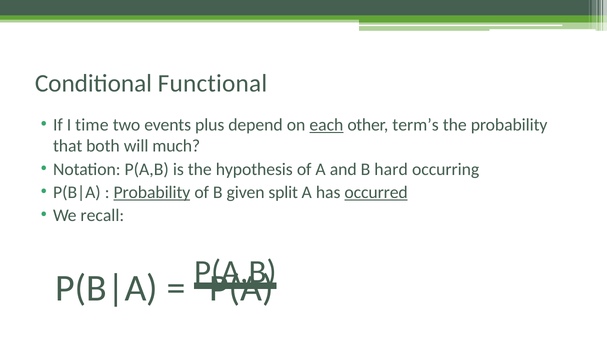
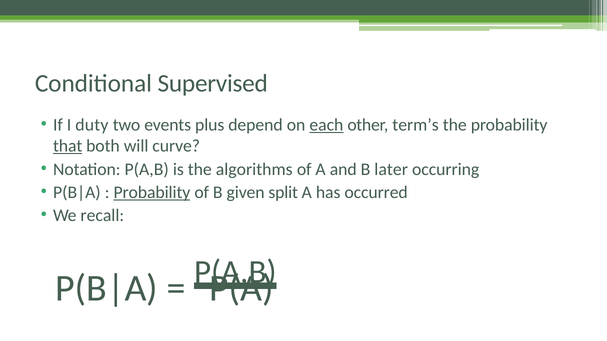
Functional: Functional -> Supervised
time: time -> duty
that underline: none -> present
much: much -> curve
hypothesis: hypothesis -> algorithms
hard: hard -> later
occurred underline: present -> none
